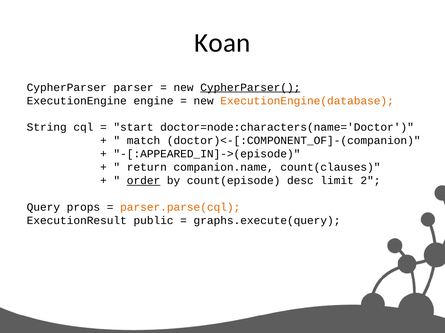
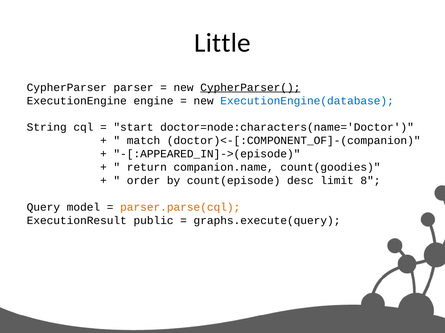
Koan: Koan -> Little
ExecutionEngine(database colour: orange -> blue
count(clauses: count(clauses -> count(goodies
order underline: present -> none
2: 2 -> 8
props: props -> model
